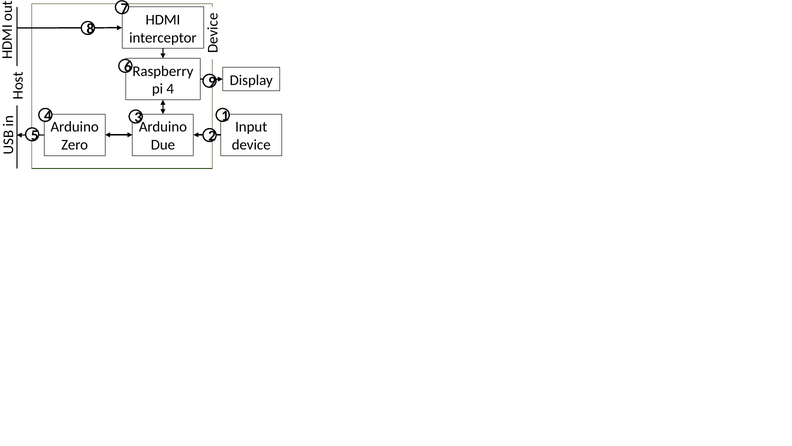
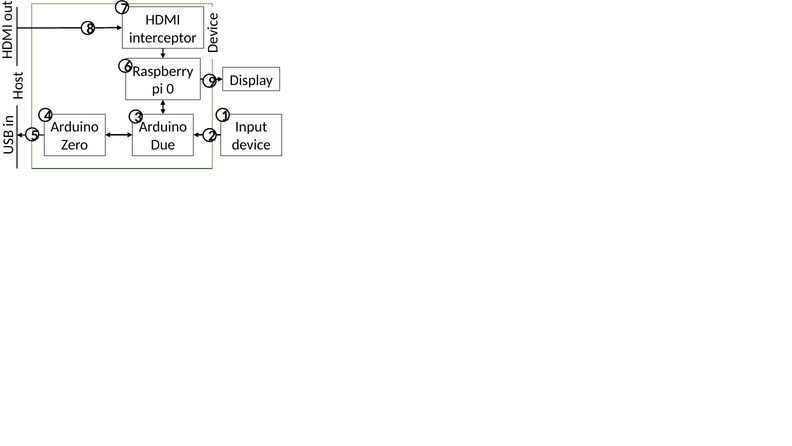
pi 4: 4 -> 0
